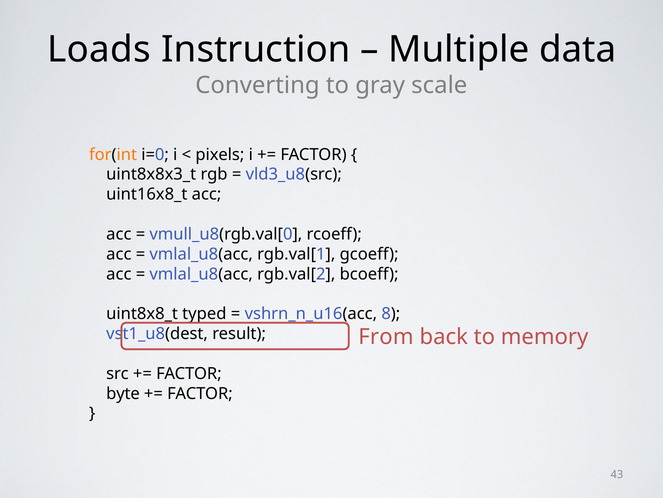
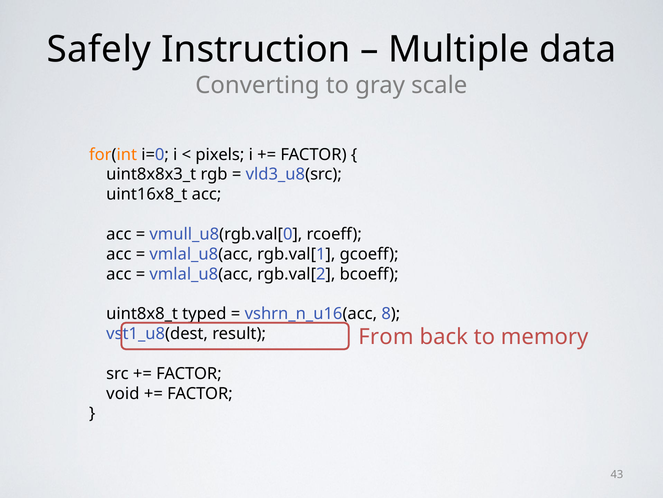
Loads: Loads -> Safely
byte: byte -> void
